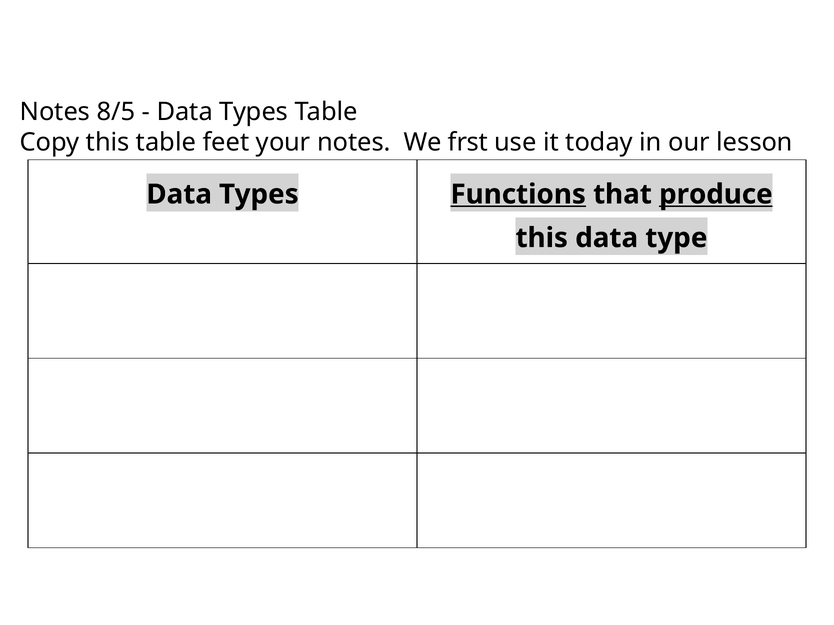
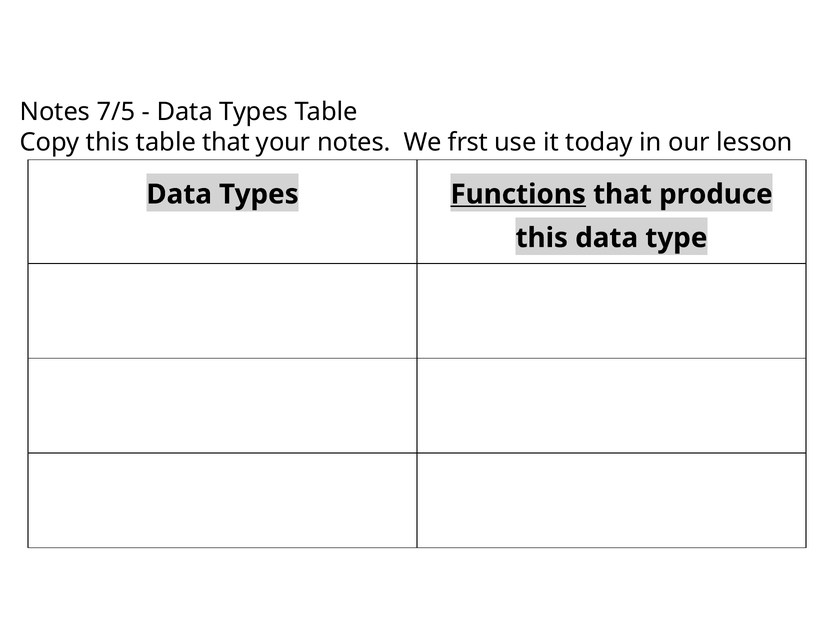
8/5: 8/5 -> 7/5
table feet: feet -> that
produce underline: present -> none
